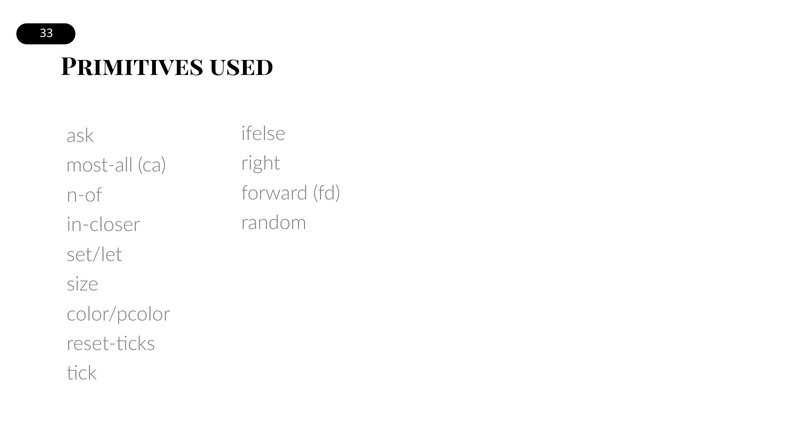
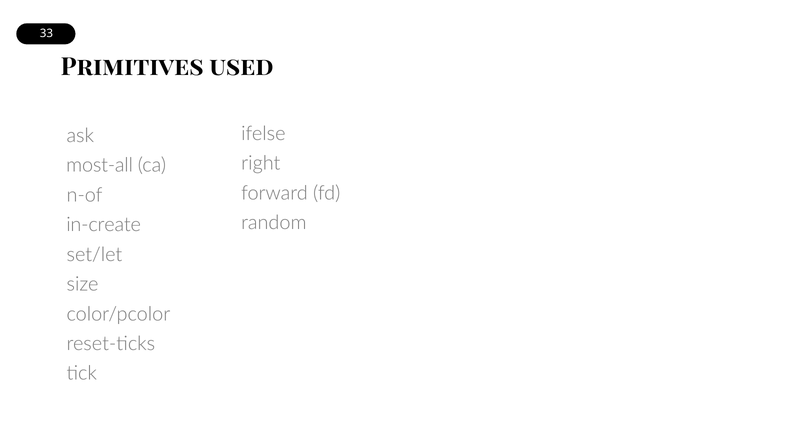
in-closer: in-closer -> in-create
